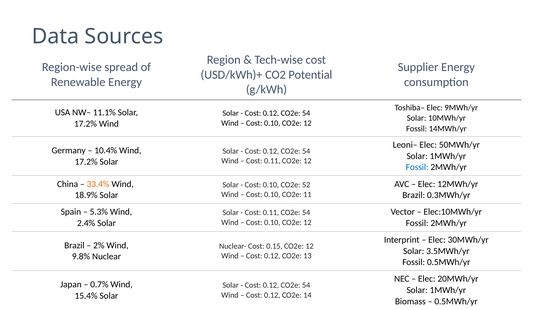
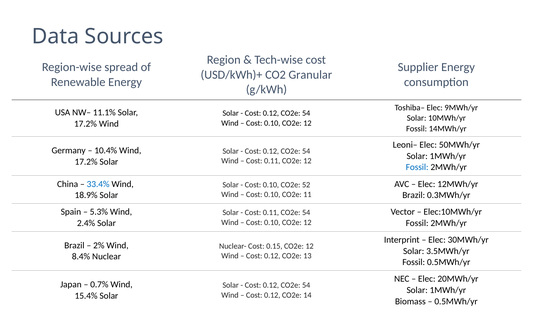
Potential: Potential -> Granular
33.4% colour: orange -> blue
9.8%: 9.8% -> 8.4%
